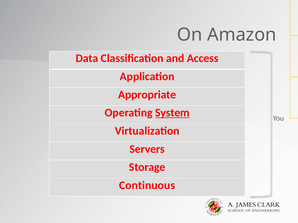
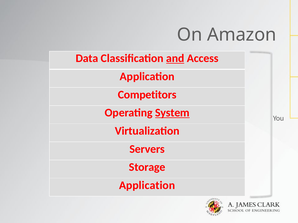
and underline: none -> present
Appropriate: Appropriate -> Competitors
Continuous at (147, 186): Continuous -> Application
